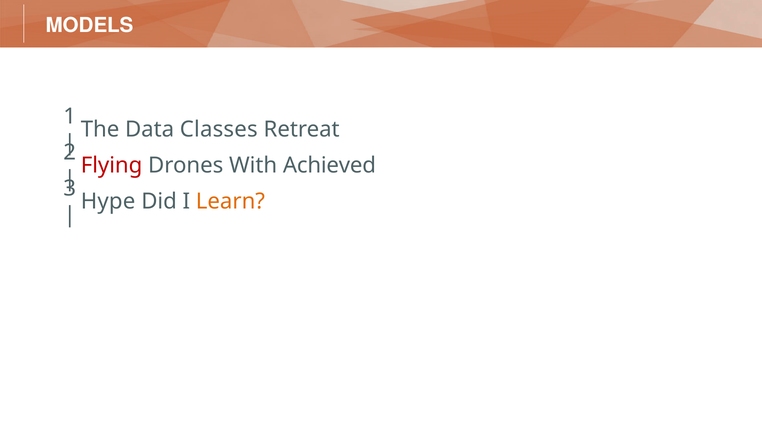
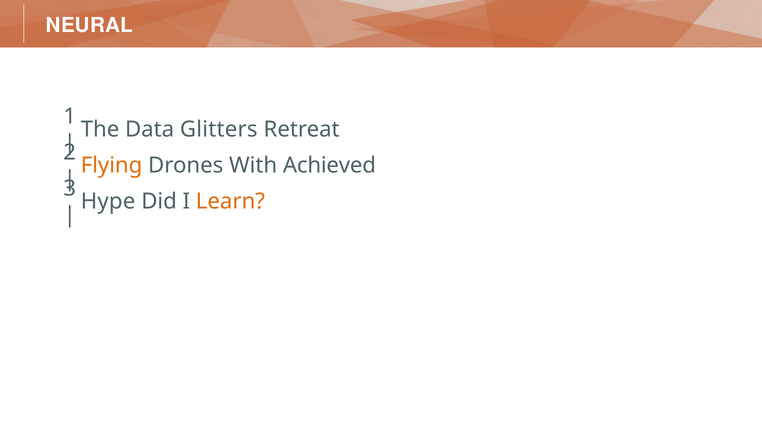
MODELS: MODELS -> NEURAL
Classes: Classes -> Glitters
Flying colour: red -> orange
